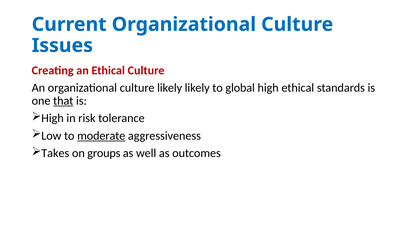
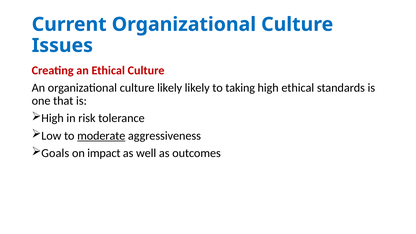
global: global -> taking
that underline: present -> none
Takes: Takes -> Goals
groups: groups -> impact
